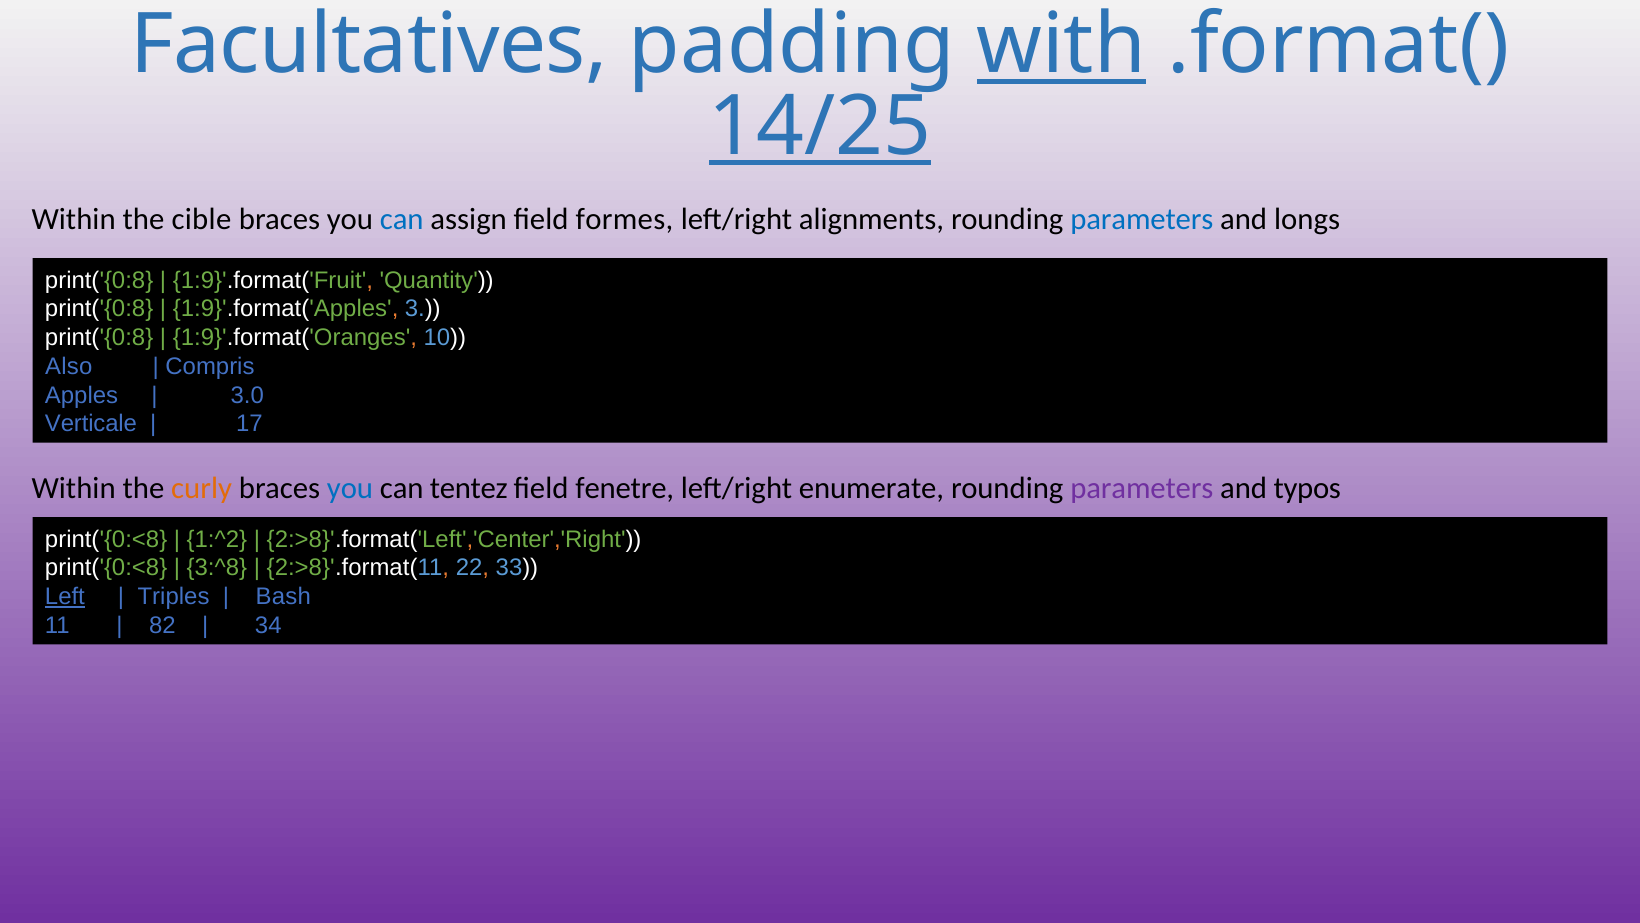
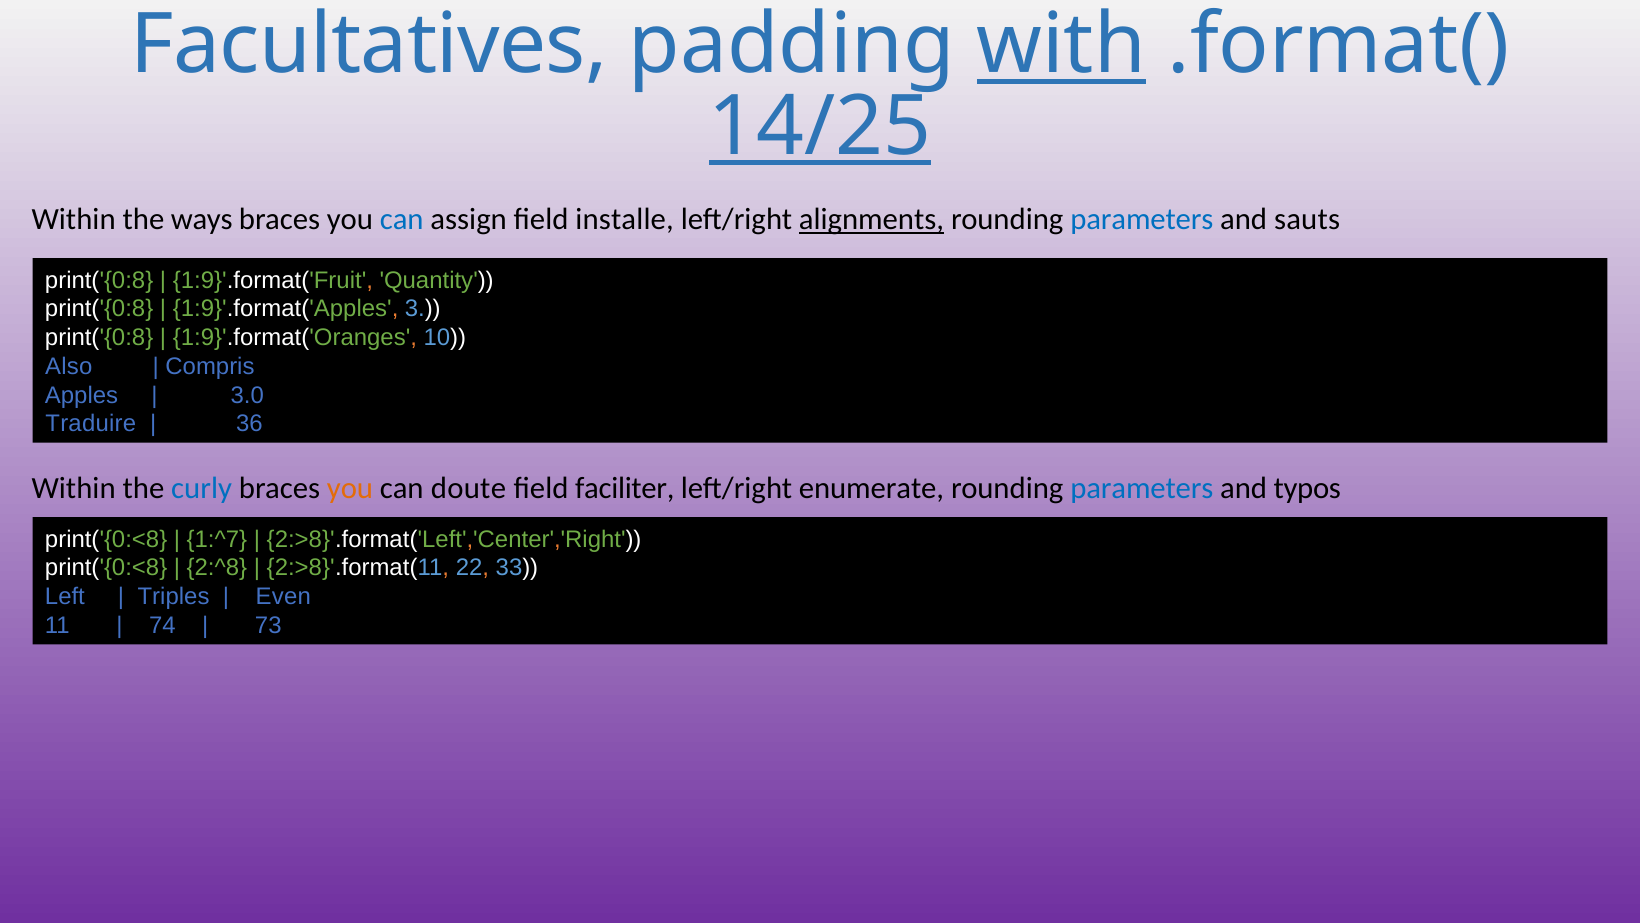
cible: cible -> ways
formes: formes -> installe
alignments underline: none -> present
longs: longs -> sauts
Verticale: Verticale -> Traduire
17: 17 -> 36
curly colour: orange -> blue
you at (350, 488) colour: blue -> orange
tentez: tentez -> doute
fenetre: fenetre -> faciliter
parameters at (1142, 488) colour: purple -> blue
1:^2: 1:^2 -> 1:^7
3:^8: 3:^8 -> 2:^8
Left underline: present -> none
Bash: Bash -> Even
82: 82 -> 74
34: 34 -> 73
